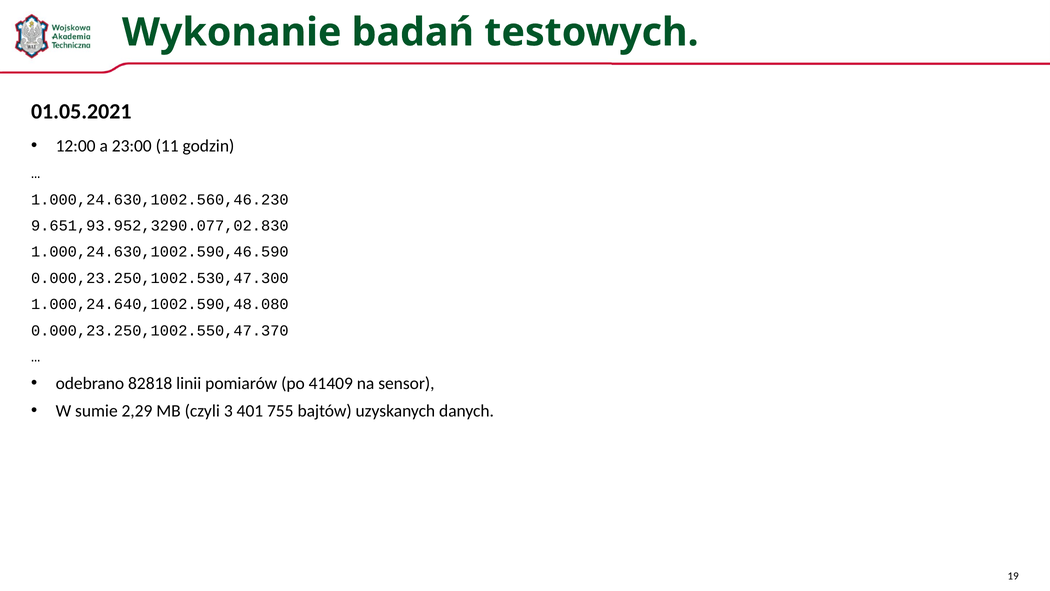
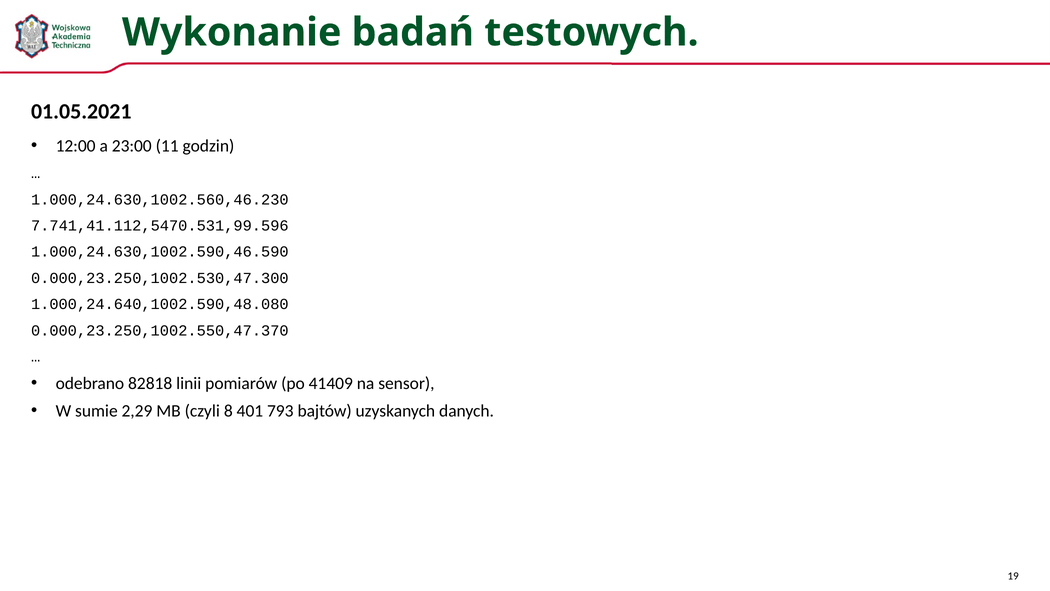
9.651,93.952,3290.077,02.830: 9.651,93.952,3290.077,02.830 -> 7.741,41.112,5470.531,99.596
3: 3 -> 8
755: 755 -> 793
